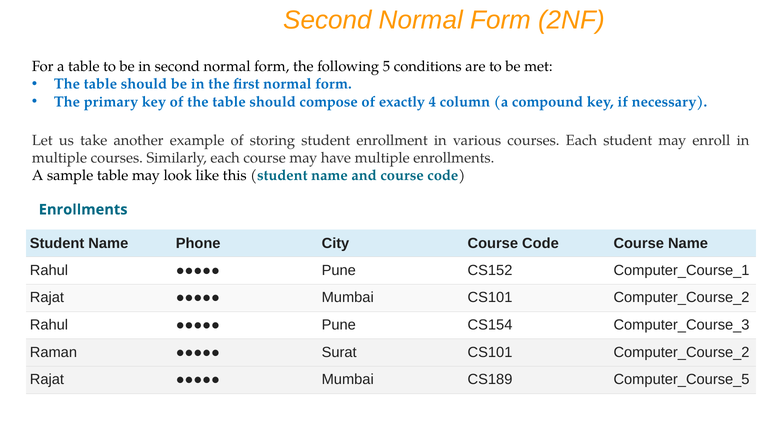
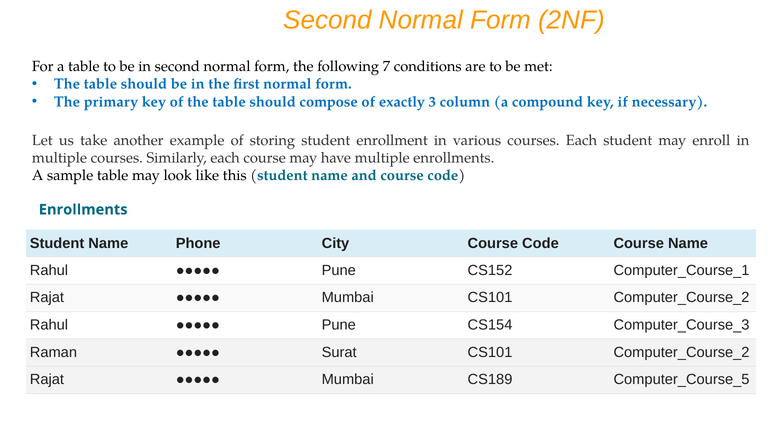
5: 5 -> 7
4: 4 -> 3
